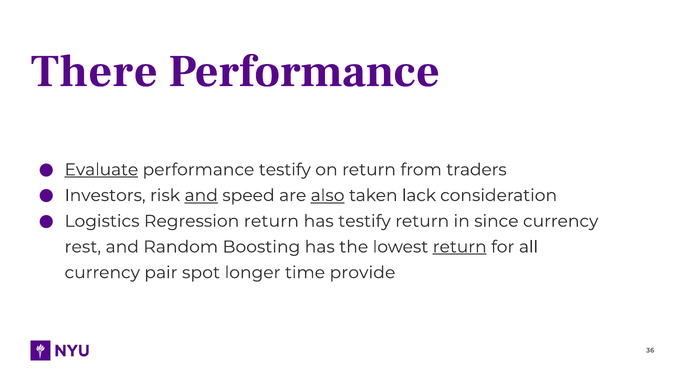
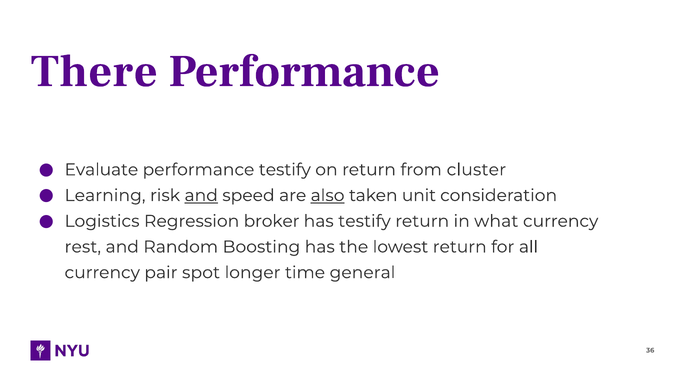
Evaluate underline: present -> none
traders: traders -> cluster
Investors: Investors -> Learning
lack: lack -> unit
Regression return: return -> broker
since: since -> what
return at (460, 247) underline: present -> none
provide: provide -> general
